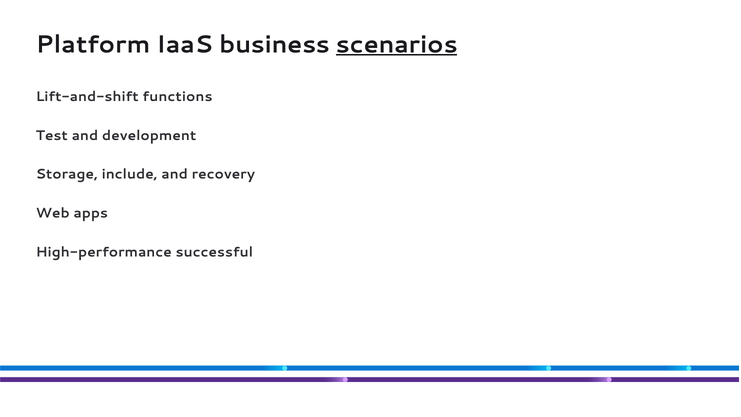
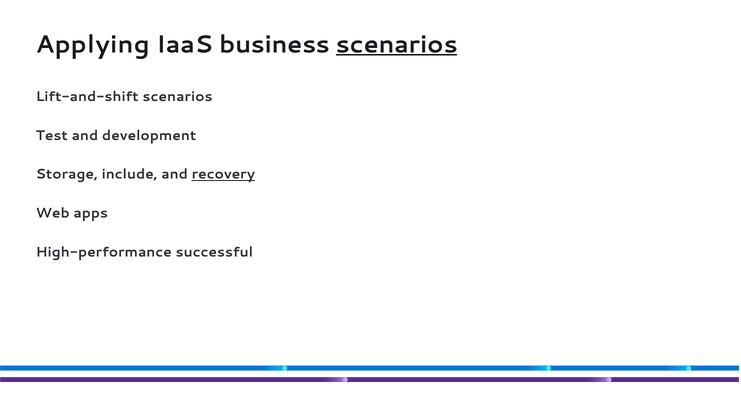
Platform: Platform -> Applying
Lift-and-shift functions: functions -> scenarios
recovery underline: none -> present
